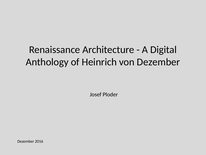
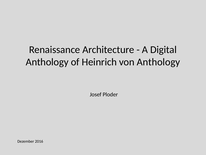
von Dezember: Dezember -> Anthology
